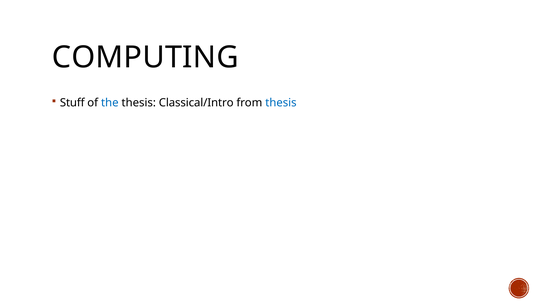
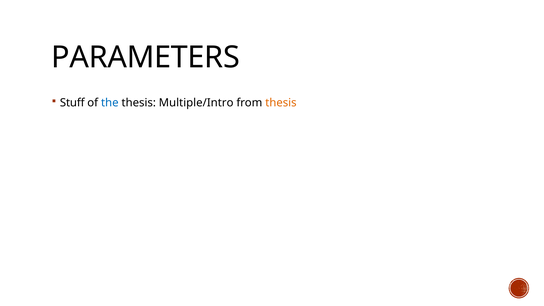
COMPUTING: COMPUTING -> PARAMETERS
Classical/Intro: Classical/Intro -> Multiple/Intro
thesis at (281, 103) colour: blue -> orange
